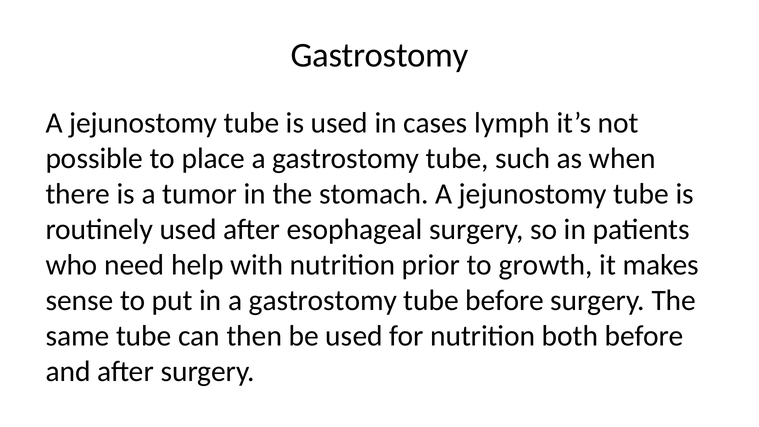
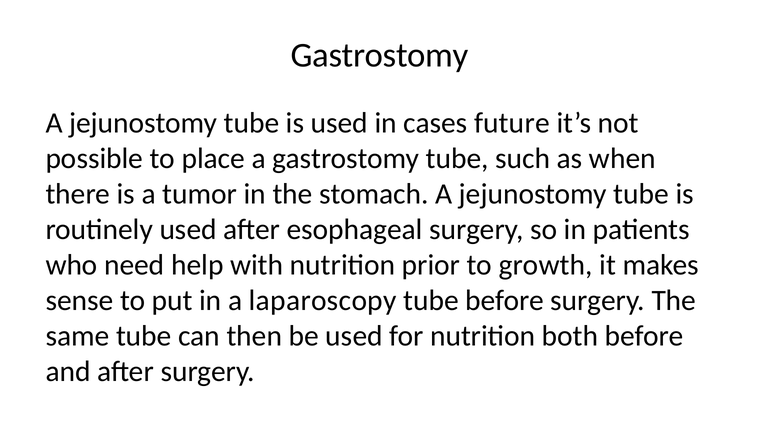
lymph: lymph -> future
in a gastrostomy: gastrostomy -> laparoscopy
